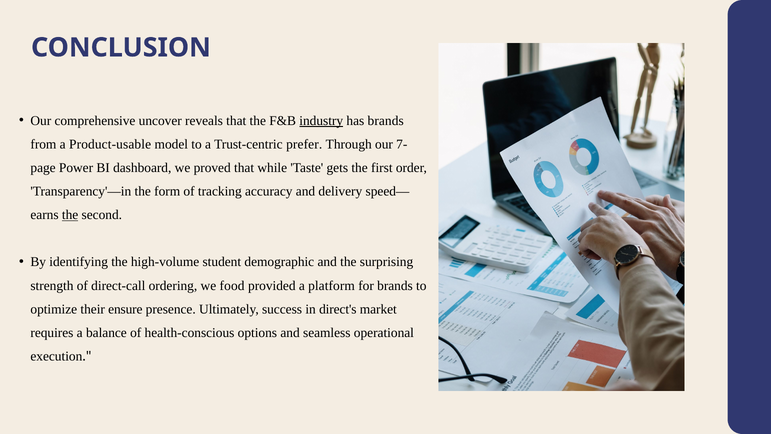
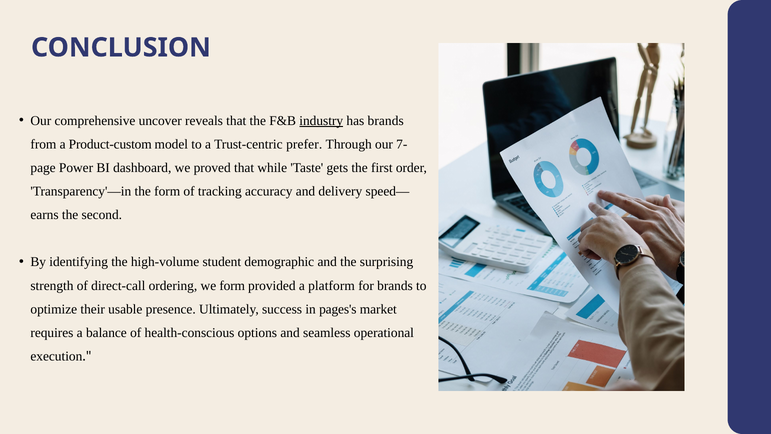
Product-usable: Product-usable -> Product-custom
the at (70, 215) underline: present -> none
we food: food -> form
ensure: ensure -> usable
direct's: direct's -> pages's
